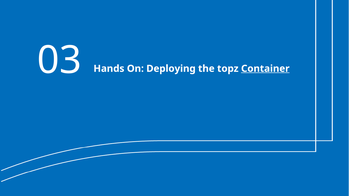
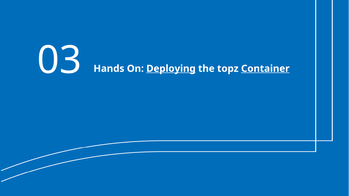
Deploying underline: none -> present
